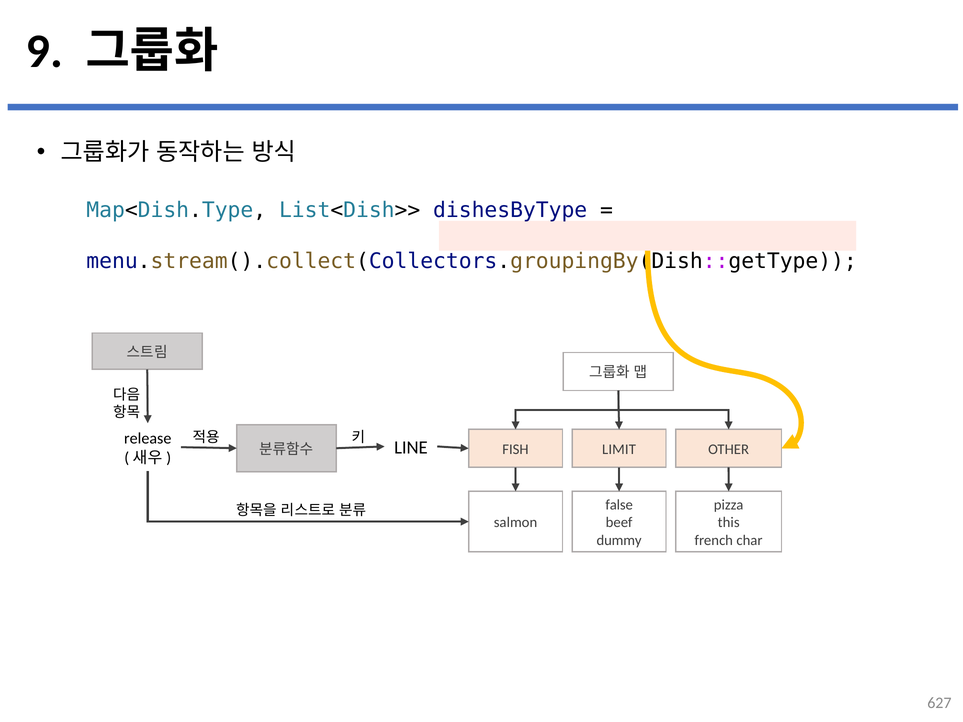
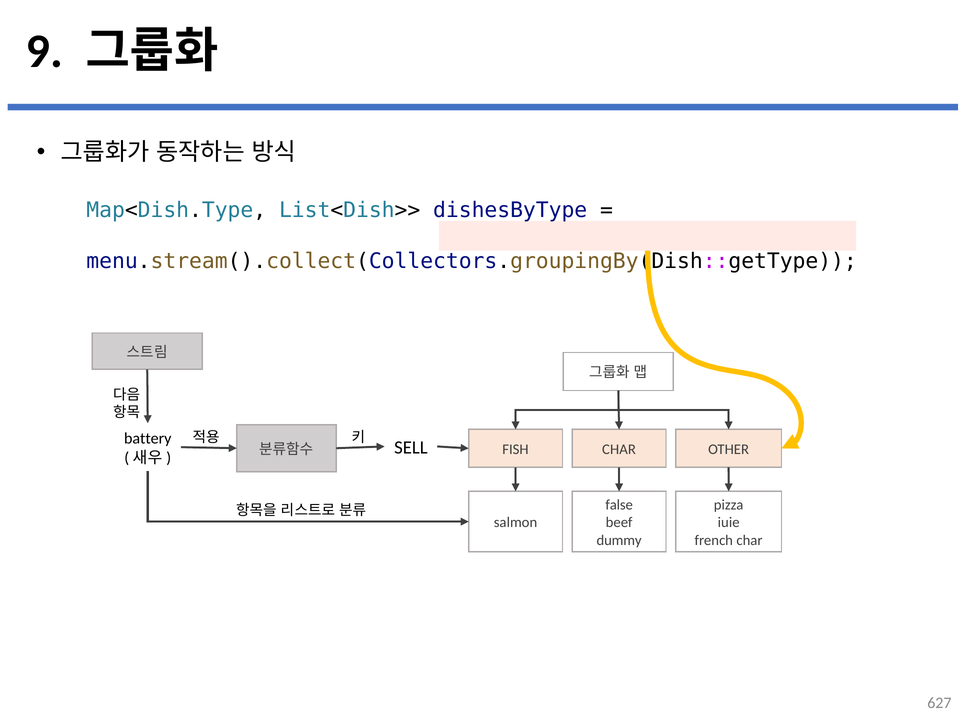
release: release -> battery
LINE: LINE -> SELL
FISH LIMIT: LIMIT -> CHAR
this: this -> iuie
